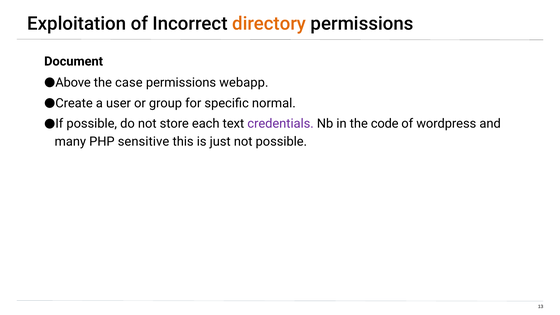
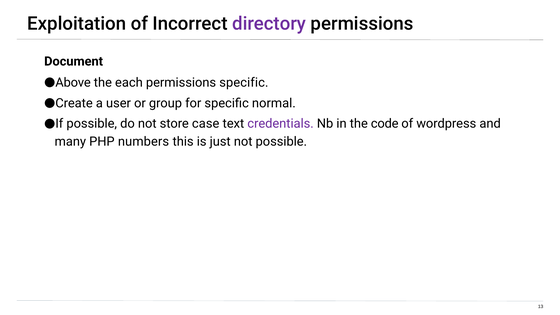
directory colour: orange -> purple
case: case -> each
permissions webapp: webapp -> specific
each: each -> case
sensitive: sensitive -> numbers
